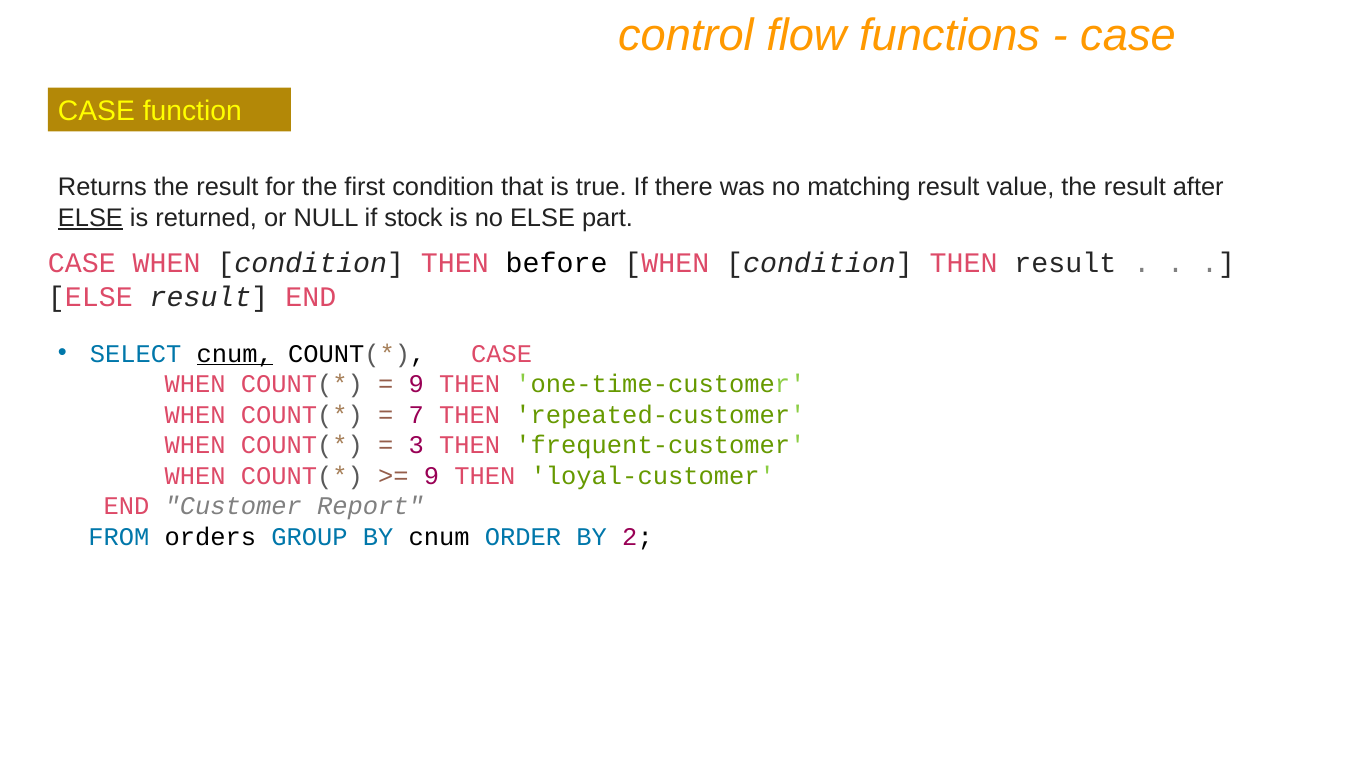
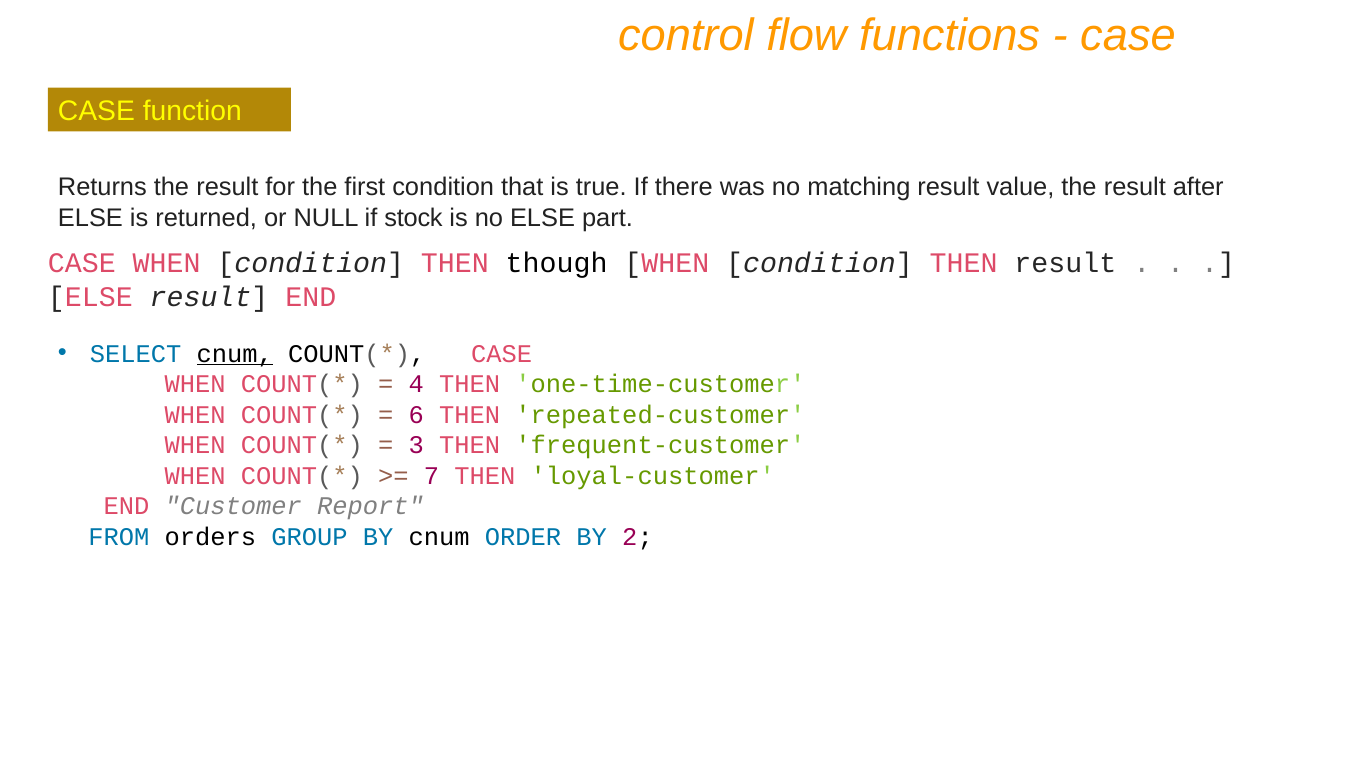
ELSE at (90, 218) underline: present -> none
before: before -> though
9 at (416, 384): 9 -> 4
7: 7 -> 6
9 at (432, 476): 9 -> 7
